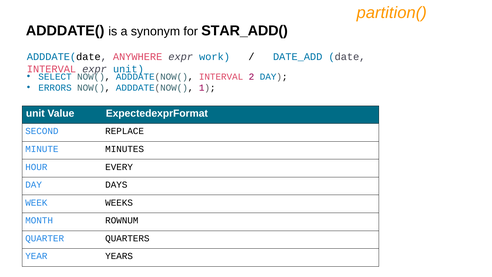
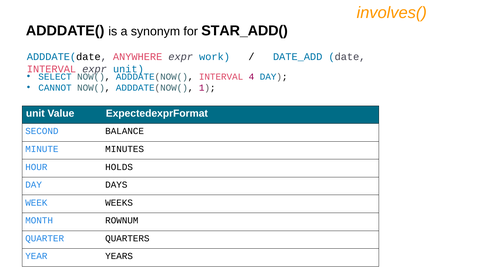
partition(: partition( -> involves(
2: 2 -> 4
ERRORS: ERRORS -> CANNOT
REPLACE: REPLACE -> BALANCE
EVERY: EVERY -> HOLDS
